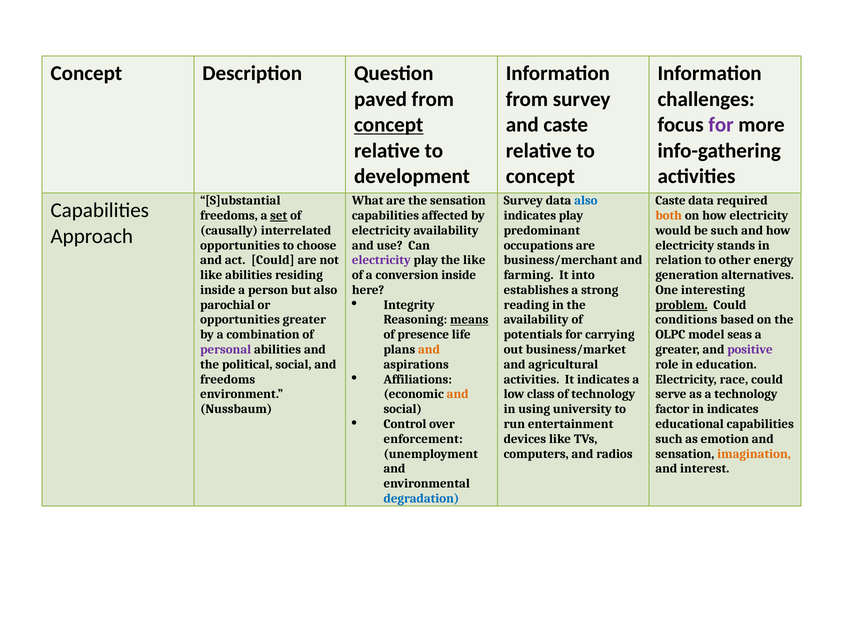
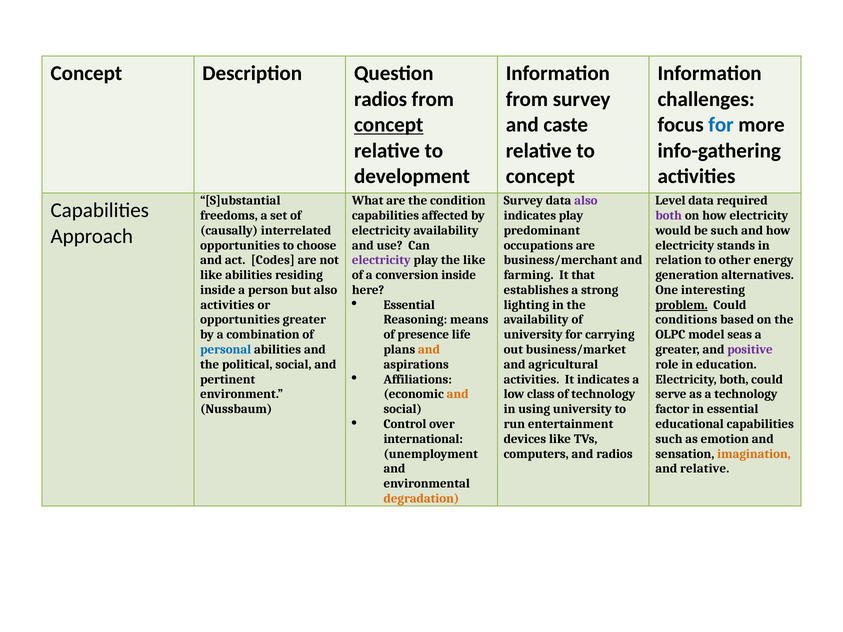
paved at (381, 99): paved -> radios
for at (721, 125) colour: purple -> blue
the sensation: sensation -> condition
also at (586, 201) colour: blue -> purple
Caste at (670, 201): Caste -> Level
set underline: present -> none
both at (669, 216) colour: orange -> purple
act Could: Could -> Codes
into: into -> that
Integrity at (409, 305): Integrity -> Essential
parochial at (228, 305): parochial -> activities
reading: reading -> lighting
means underline: present -> none
potentials at (533, 335): potentials -> university
personal colour: purple -> blue
freedoms at (228, 379): freedoms -> pertinent
Electricity race: race -> both
in indicates: indicates -> essential
enforcement: enforcement -> international
and interest: interest -> relative
degradation colour: blue -> orange
